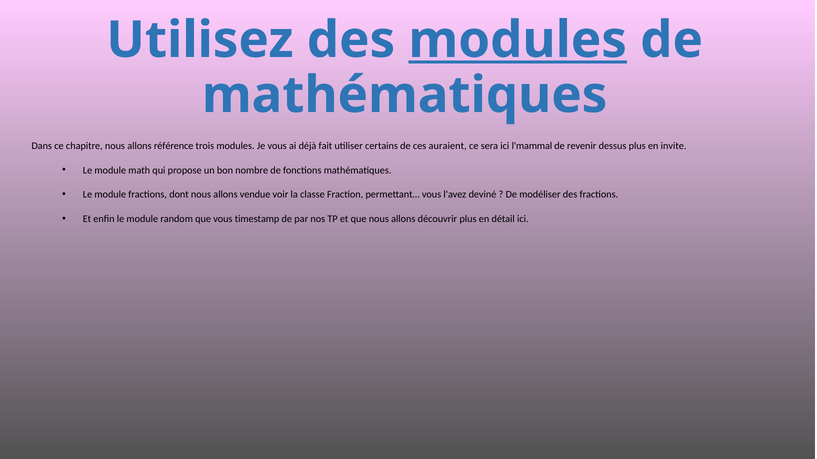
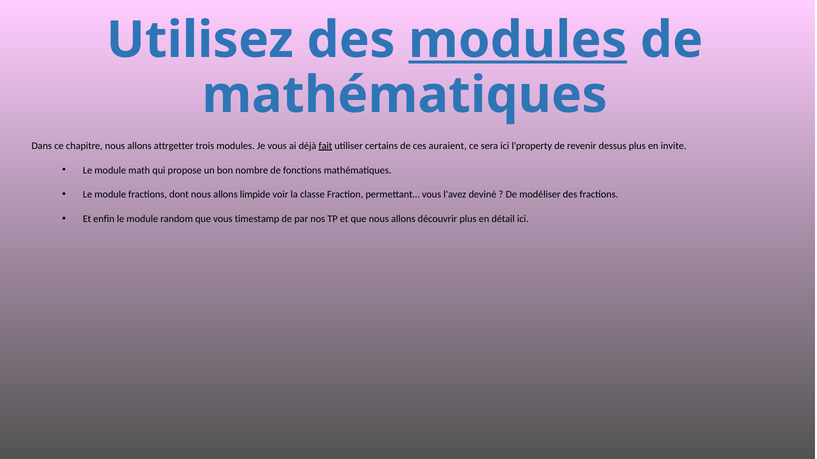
référence: référence -> attrgetter
fait underline: none -> present
l'mammal: l'mammal -> l'property
vendue: vendue -> limpide
